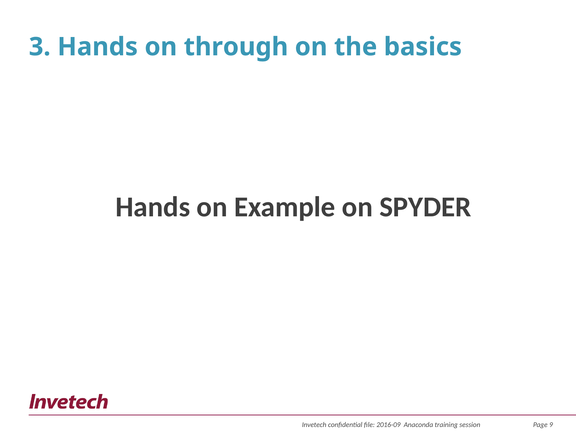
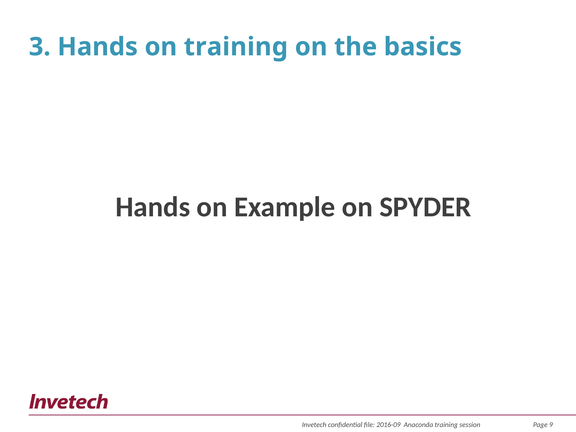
on through: through -> training
